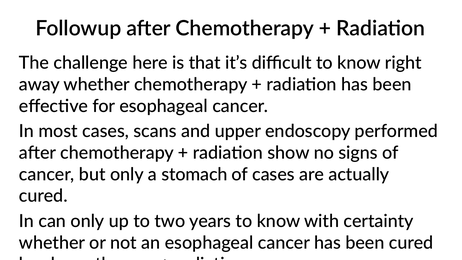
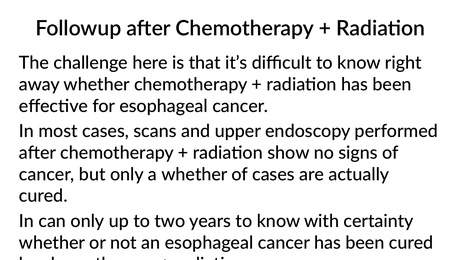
a stomach: stomach -> whether
